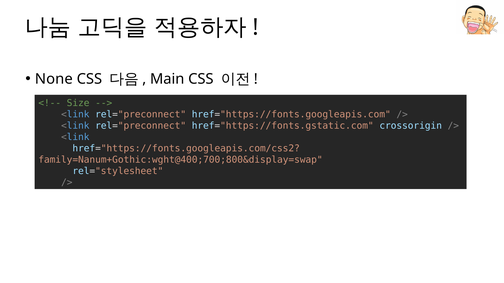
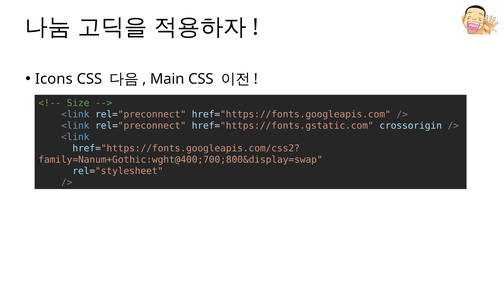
None: None -> Icons
